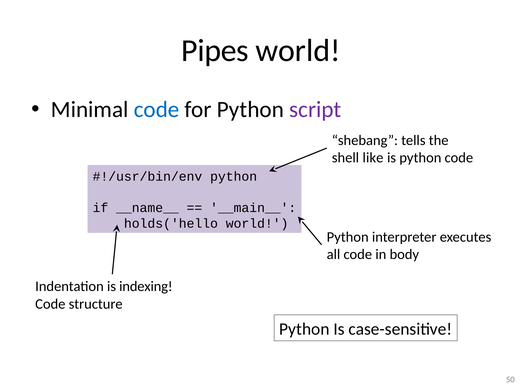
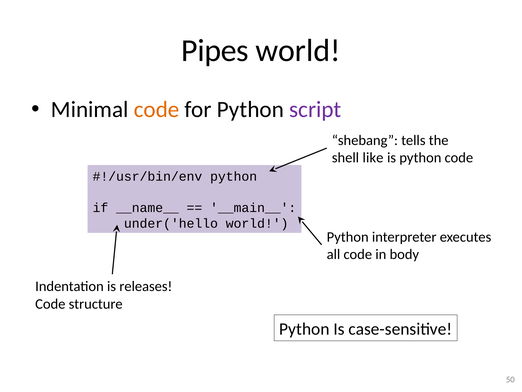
code at (157, 110) colour: blue -> orange
holds('hello: holds('hello -> under('hello
indexing: indexing -> releases
